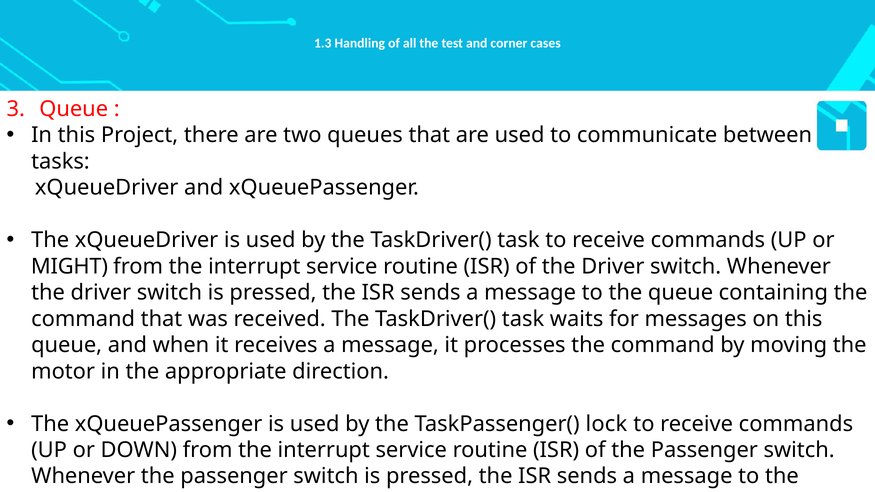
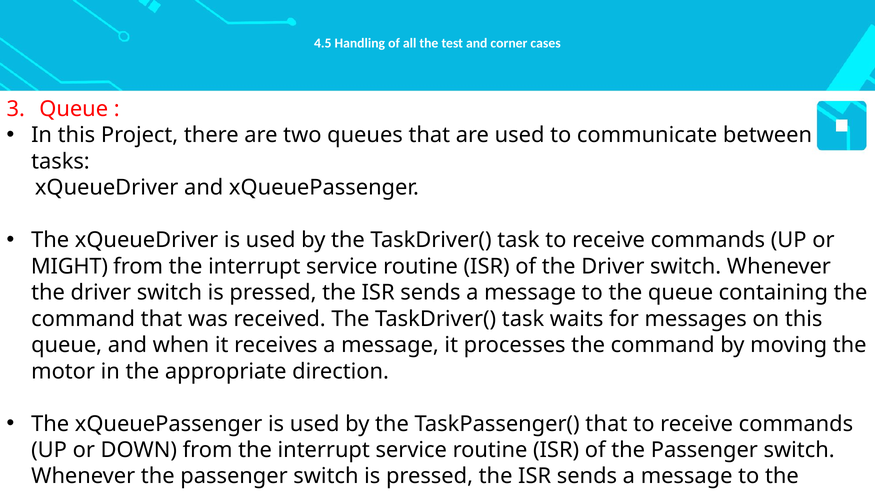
1.3: 1.3 -> 4.5
TaskPassenger( lock: lock -> that
